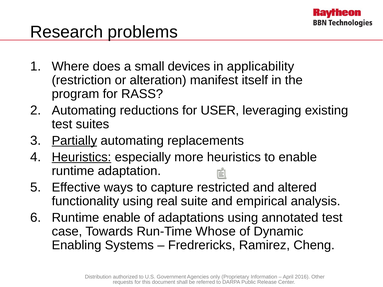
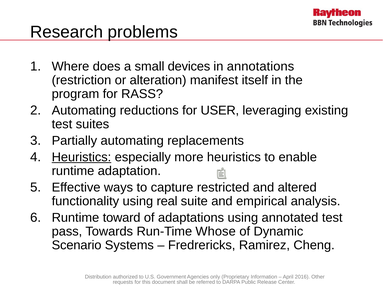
applicability: applicability -> annotations
Partially underline: present -> none
Runtime enable: enable -> toward
case: case -> pass
Enabling: Enabling -> Scenario
